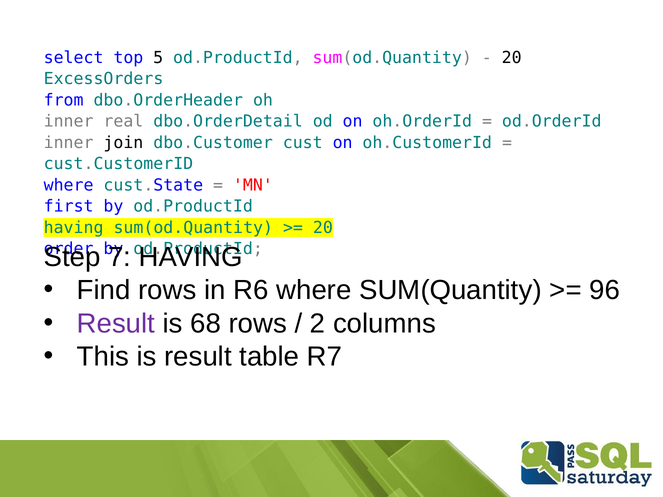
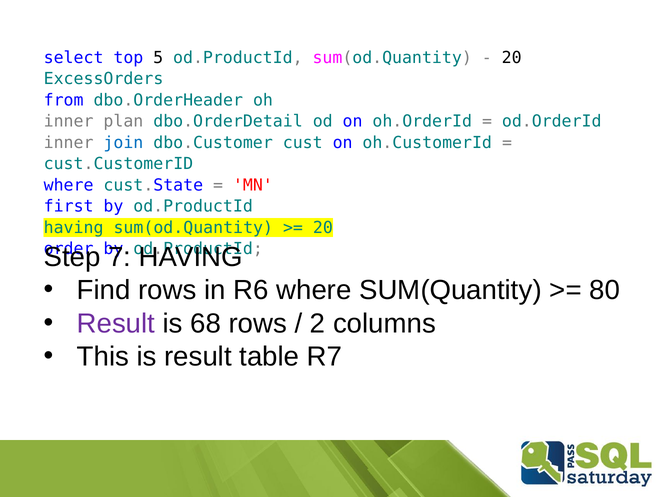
real: real -> plan
join colour: black -> blue
96: 96 -> 80
